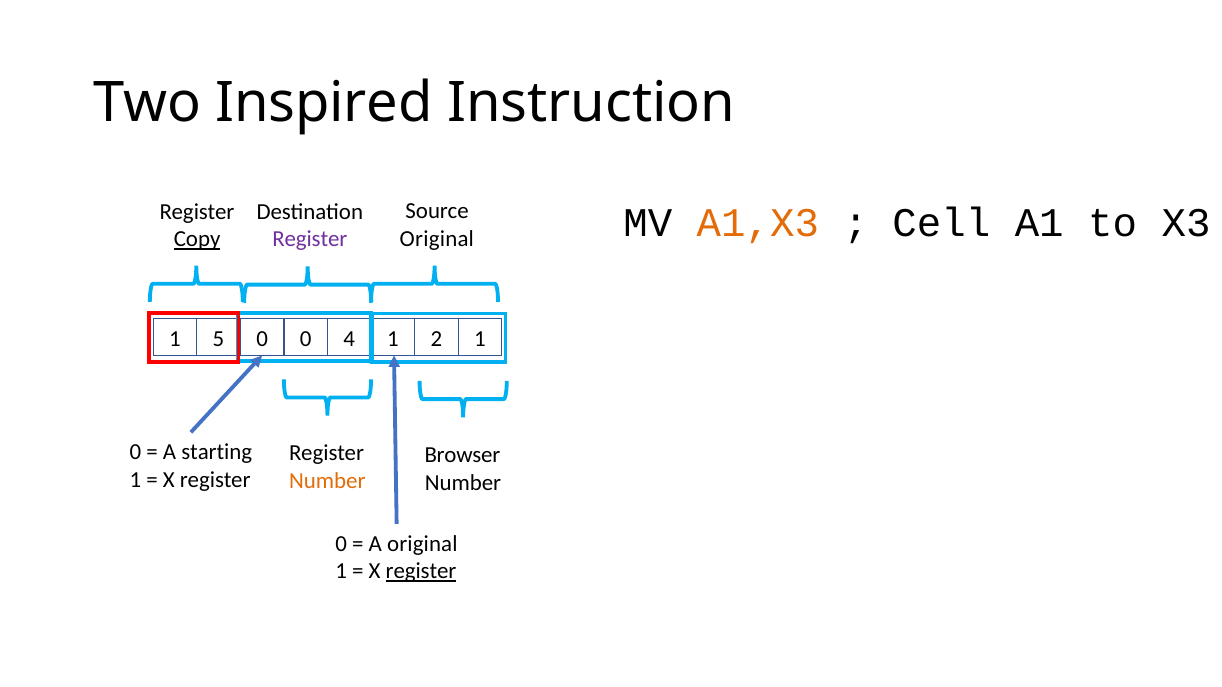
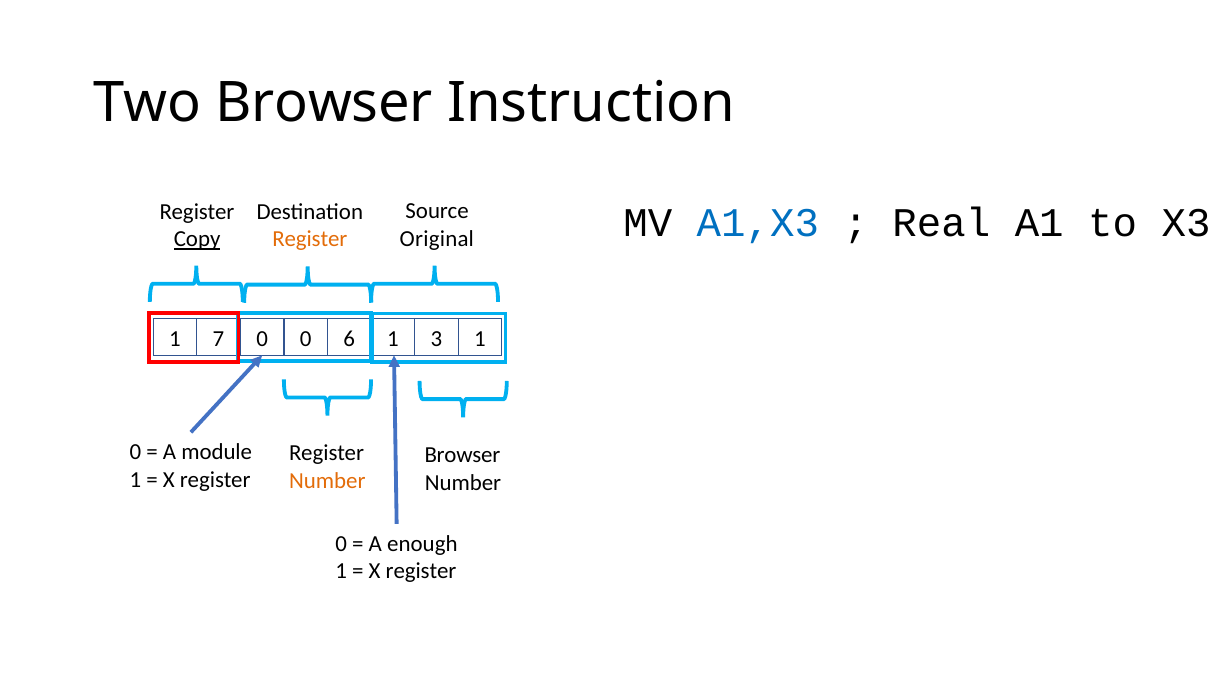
Two Inspired: Inspired -> Browser
A1,X3 colour: orange -> blue
Cell: Cell -> Real
Register at (310, 239) colour: purple -> orange
5: 5 -> 7
4: 4 -> 6
2: 2 -> 3
starting: starting -> module
A original: original -> enough
register at (421, 572) underline: present -> none
